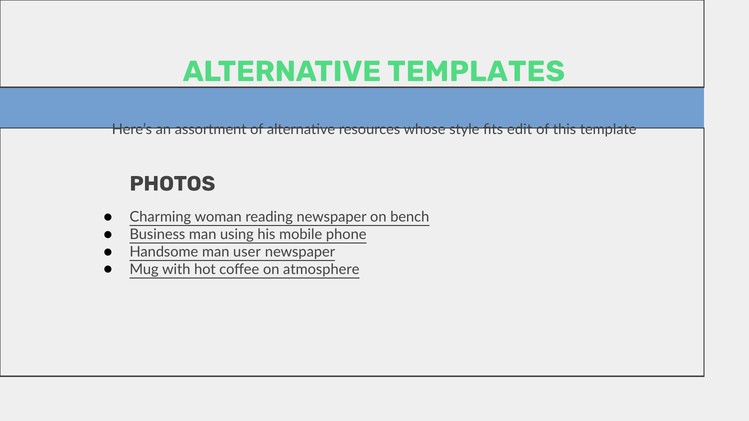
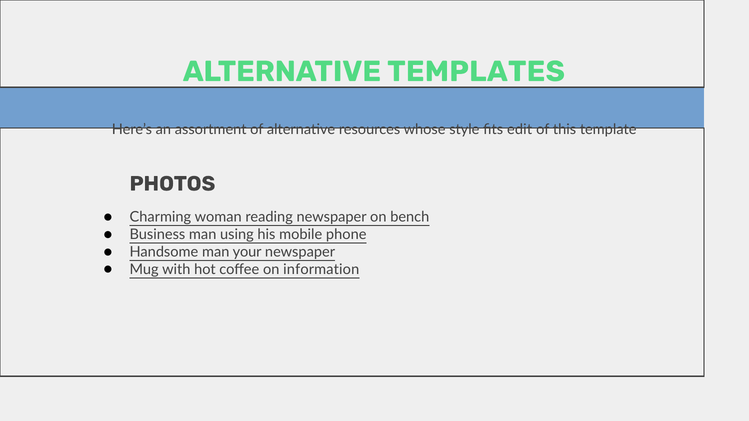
user: user -> your
atmosphere: atmosphere -> information
